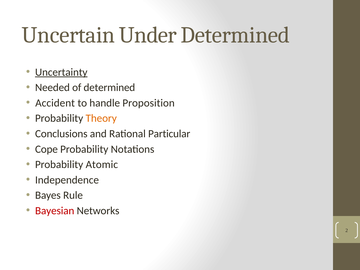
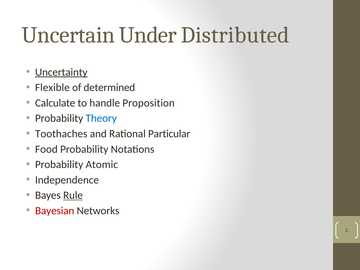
Under Determined: Determined -> Distributed
Needed: Needed -> Flexible
Accident: Accident -> Calculate
Theory colour: orange -> blue
Conclusions: Conclusions -> Toothaches
Cope: Cope -> Food
Rule underline: none -> present
